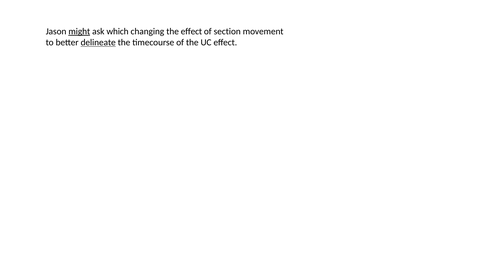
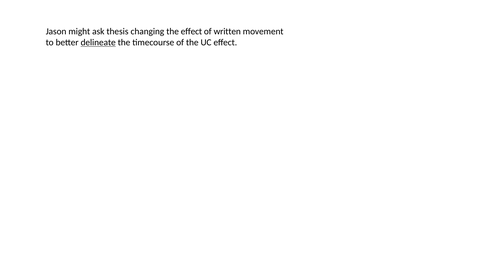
might underline: present -> none
which: which -> thesis
section: section -> written
